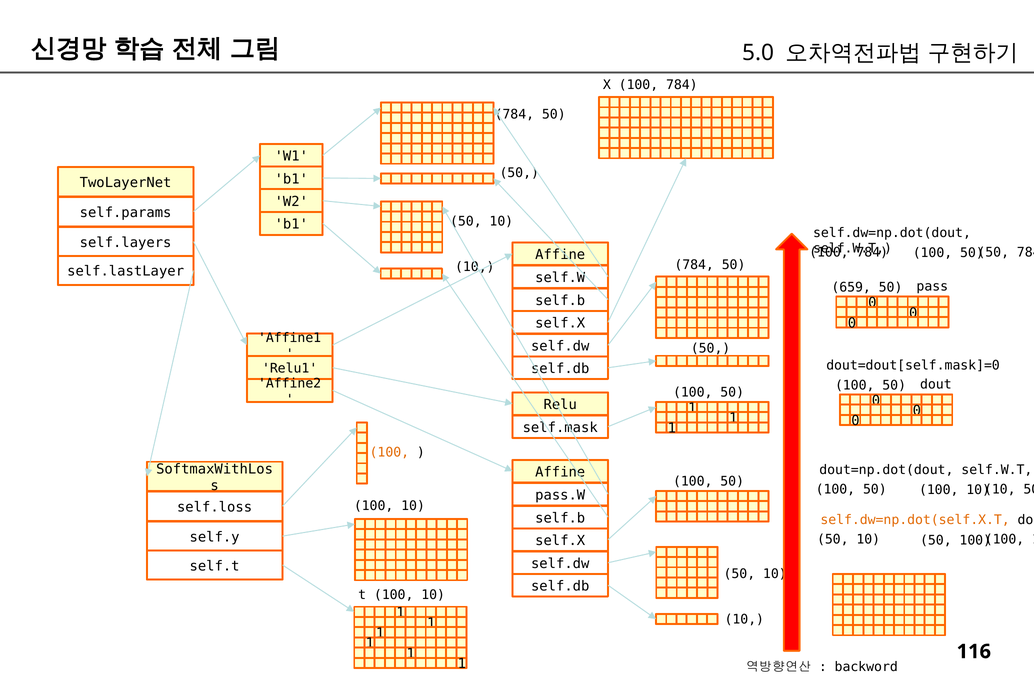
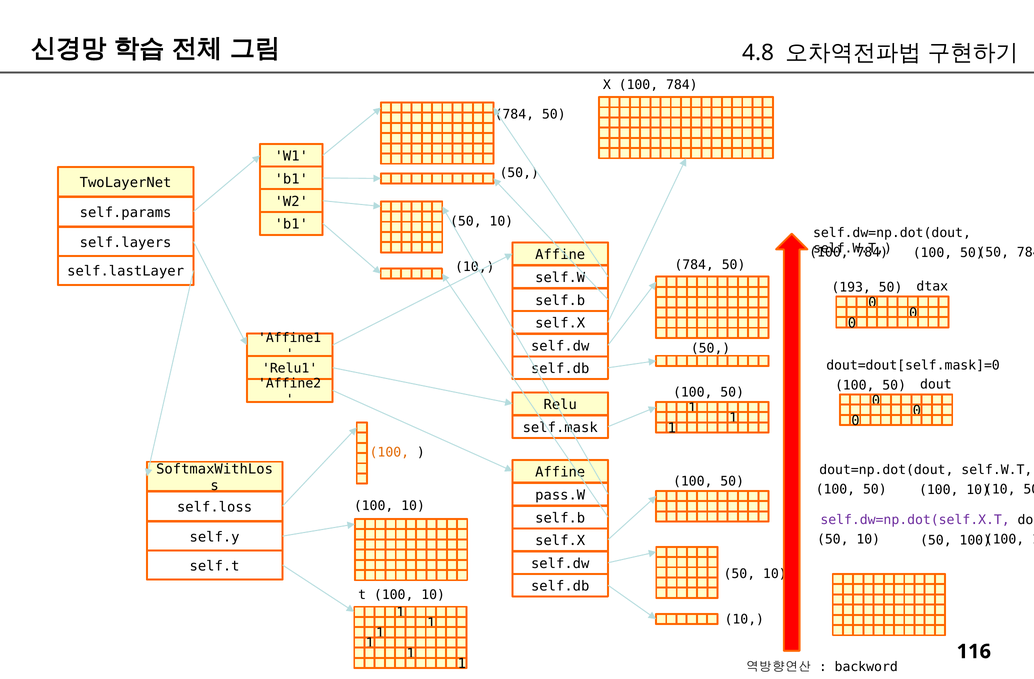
5.0: 5.0 -> 4.8
659: 659 -> 193
pass: pass -> dtax
self.dw=np.dot(self.X.T colour: orange -> purple
